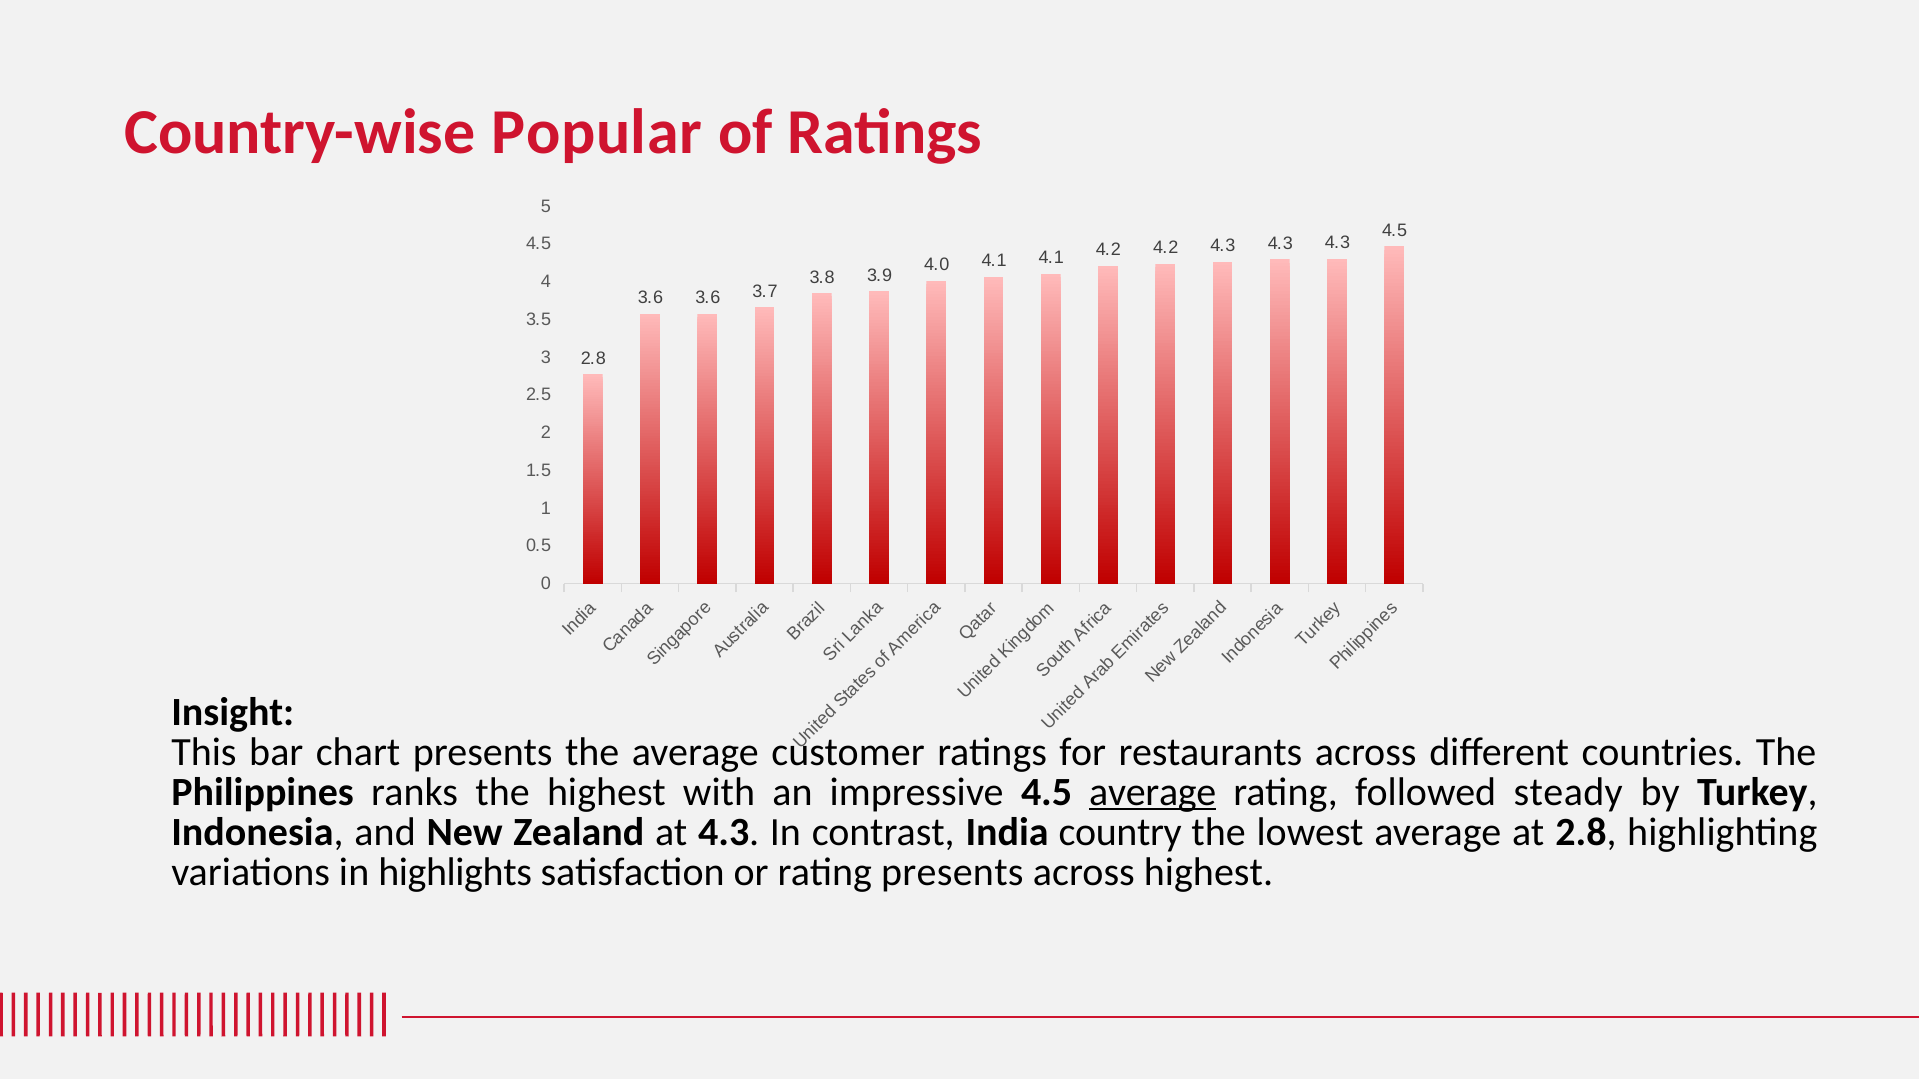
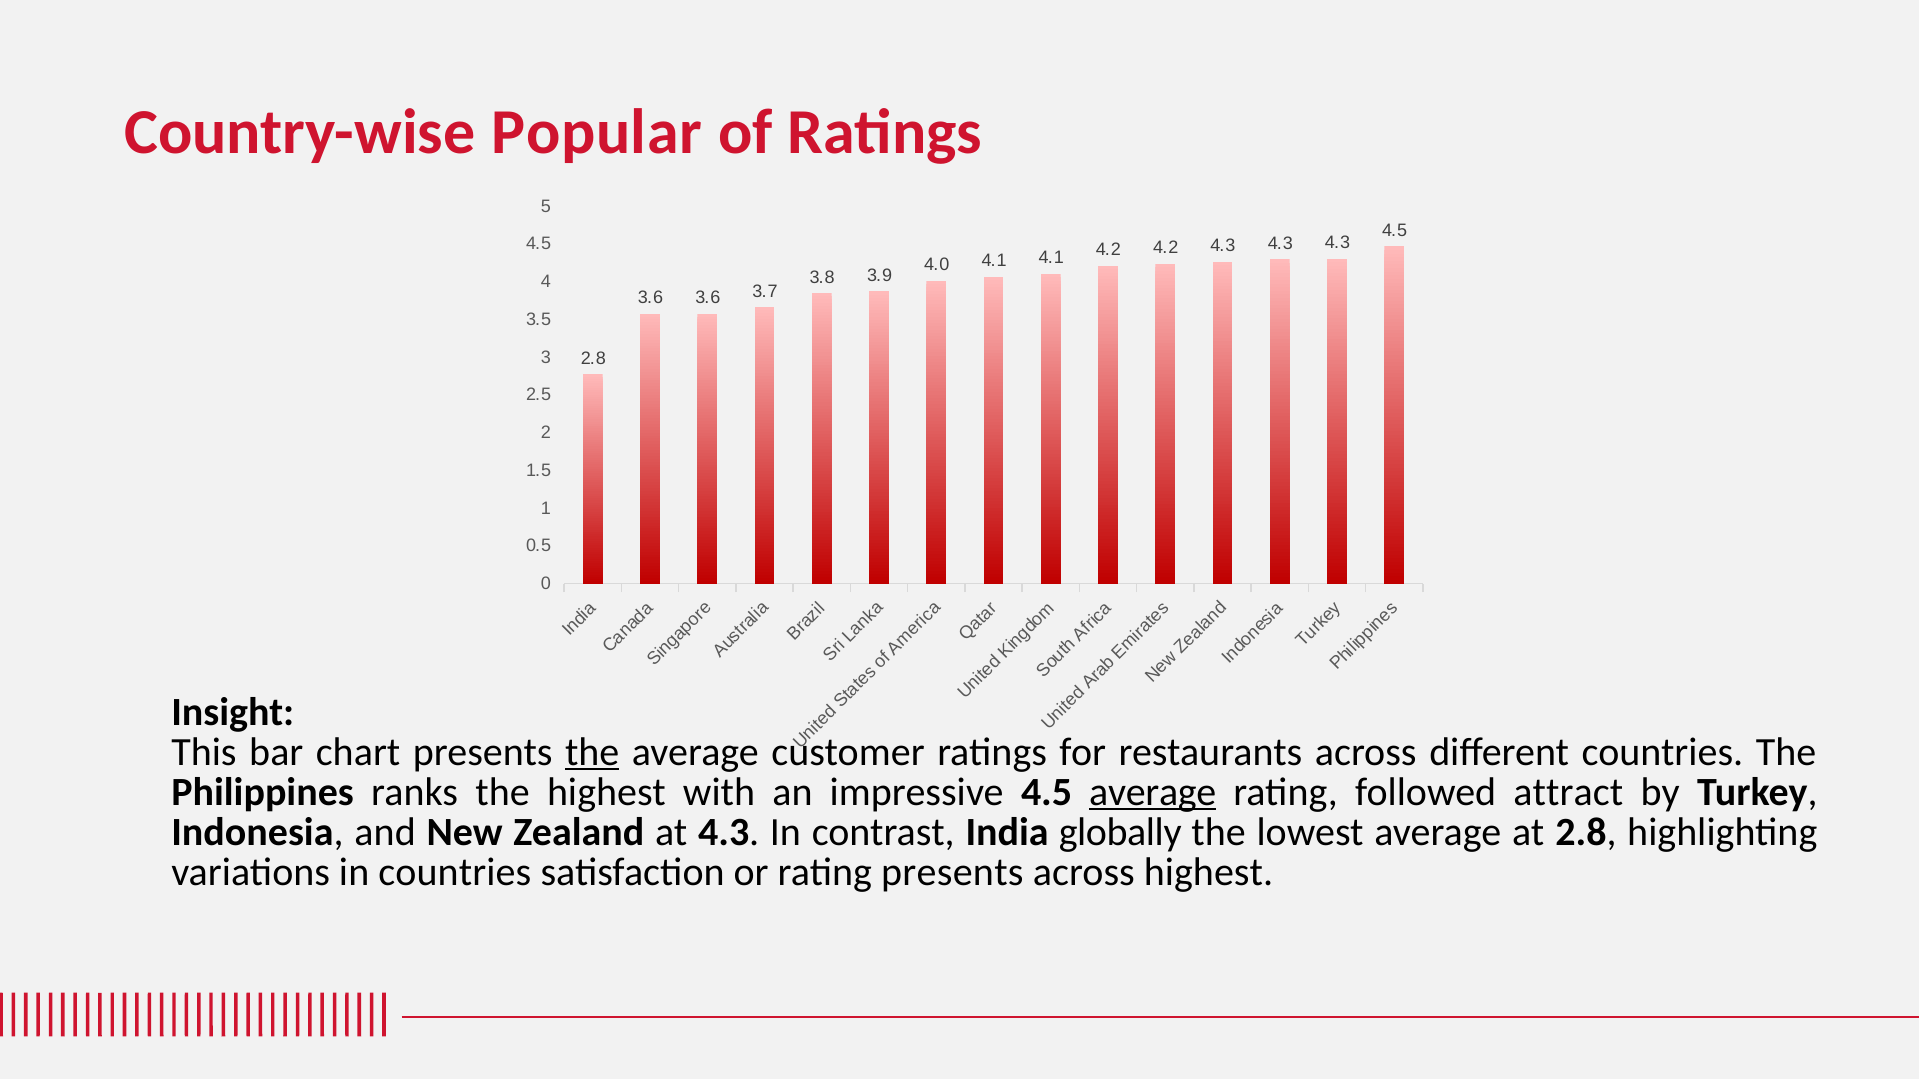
the at (592, 752) underline: none -> present
steady: steady -> attract
country: country -> globally
in highlights: highlights -> countries
